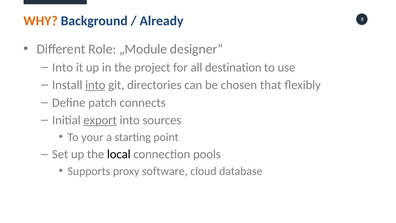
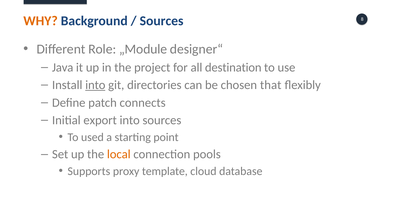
Already at (162, 21): Already -> Sources
Into at (63, 67): Into -> Java
export underline: present -> none
your: your -> used
local colour: black -> orange
software: software -> template
